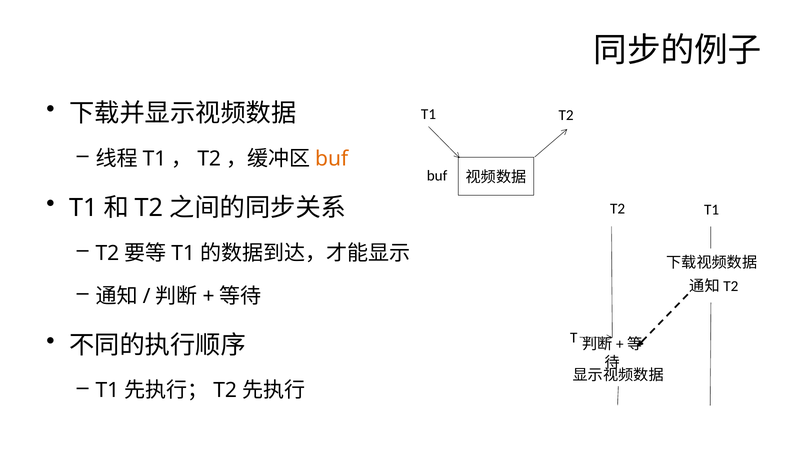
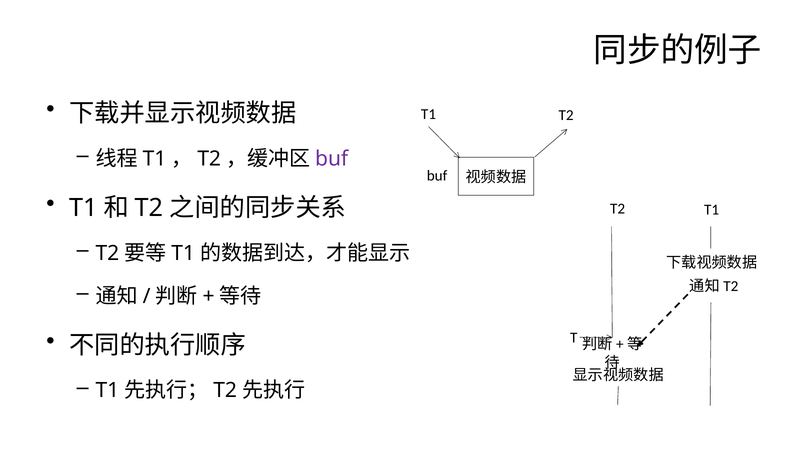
buf at (332, 159) colour: orange -> purple
